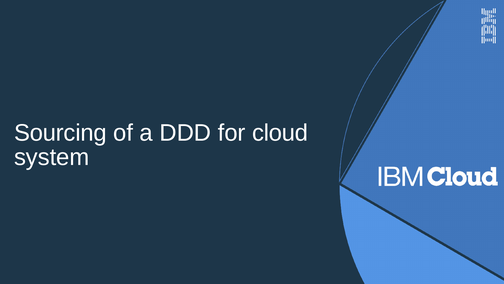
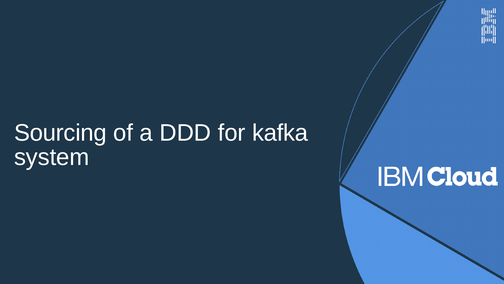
cloud: cloud -> kafka
